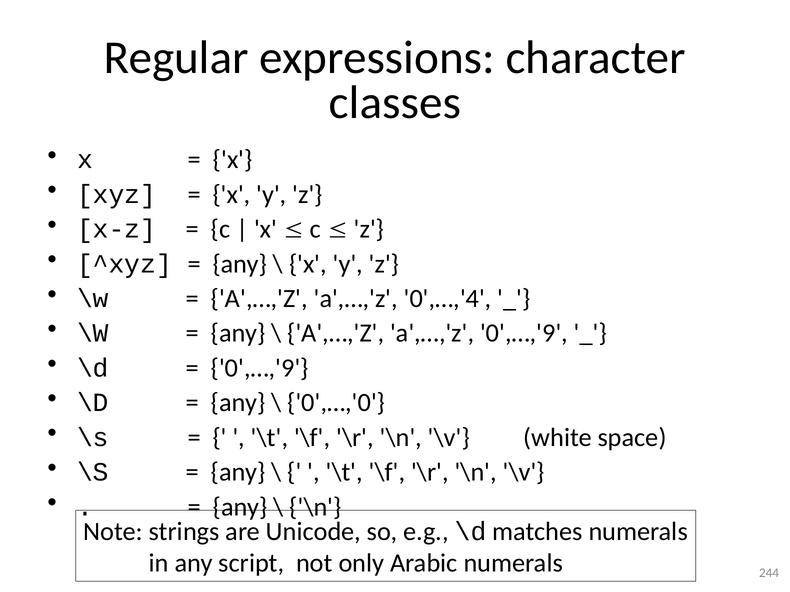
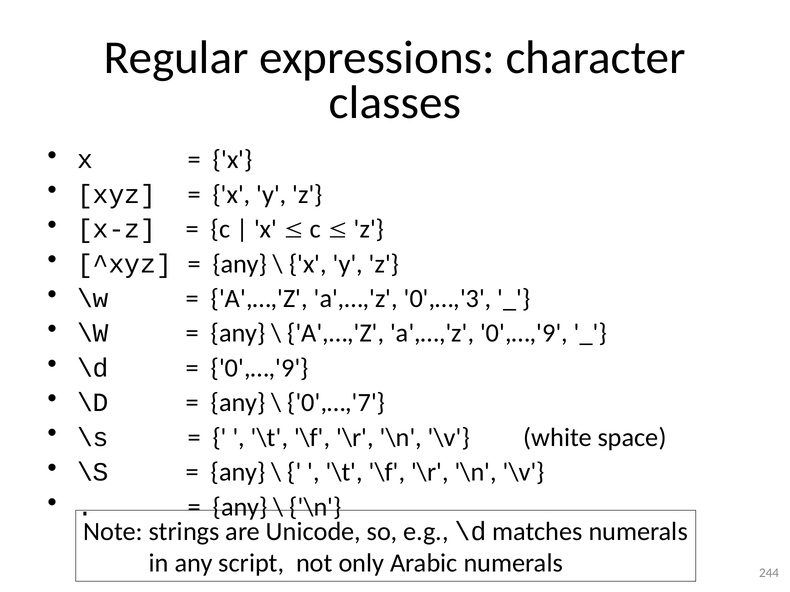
0',…,'4: 0',…,'4 -> 0',…,'3
0',…,'0: 0',…,'0 -> 0',…,'7
